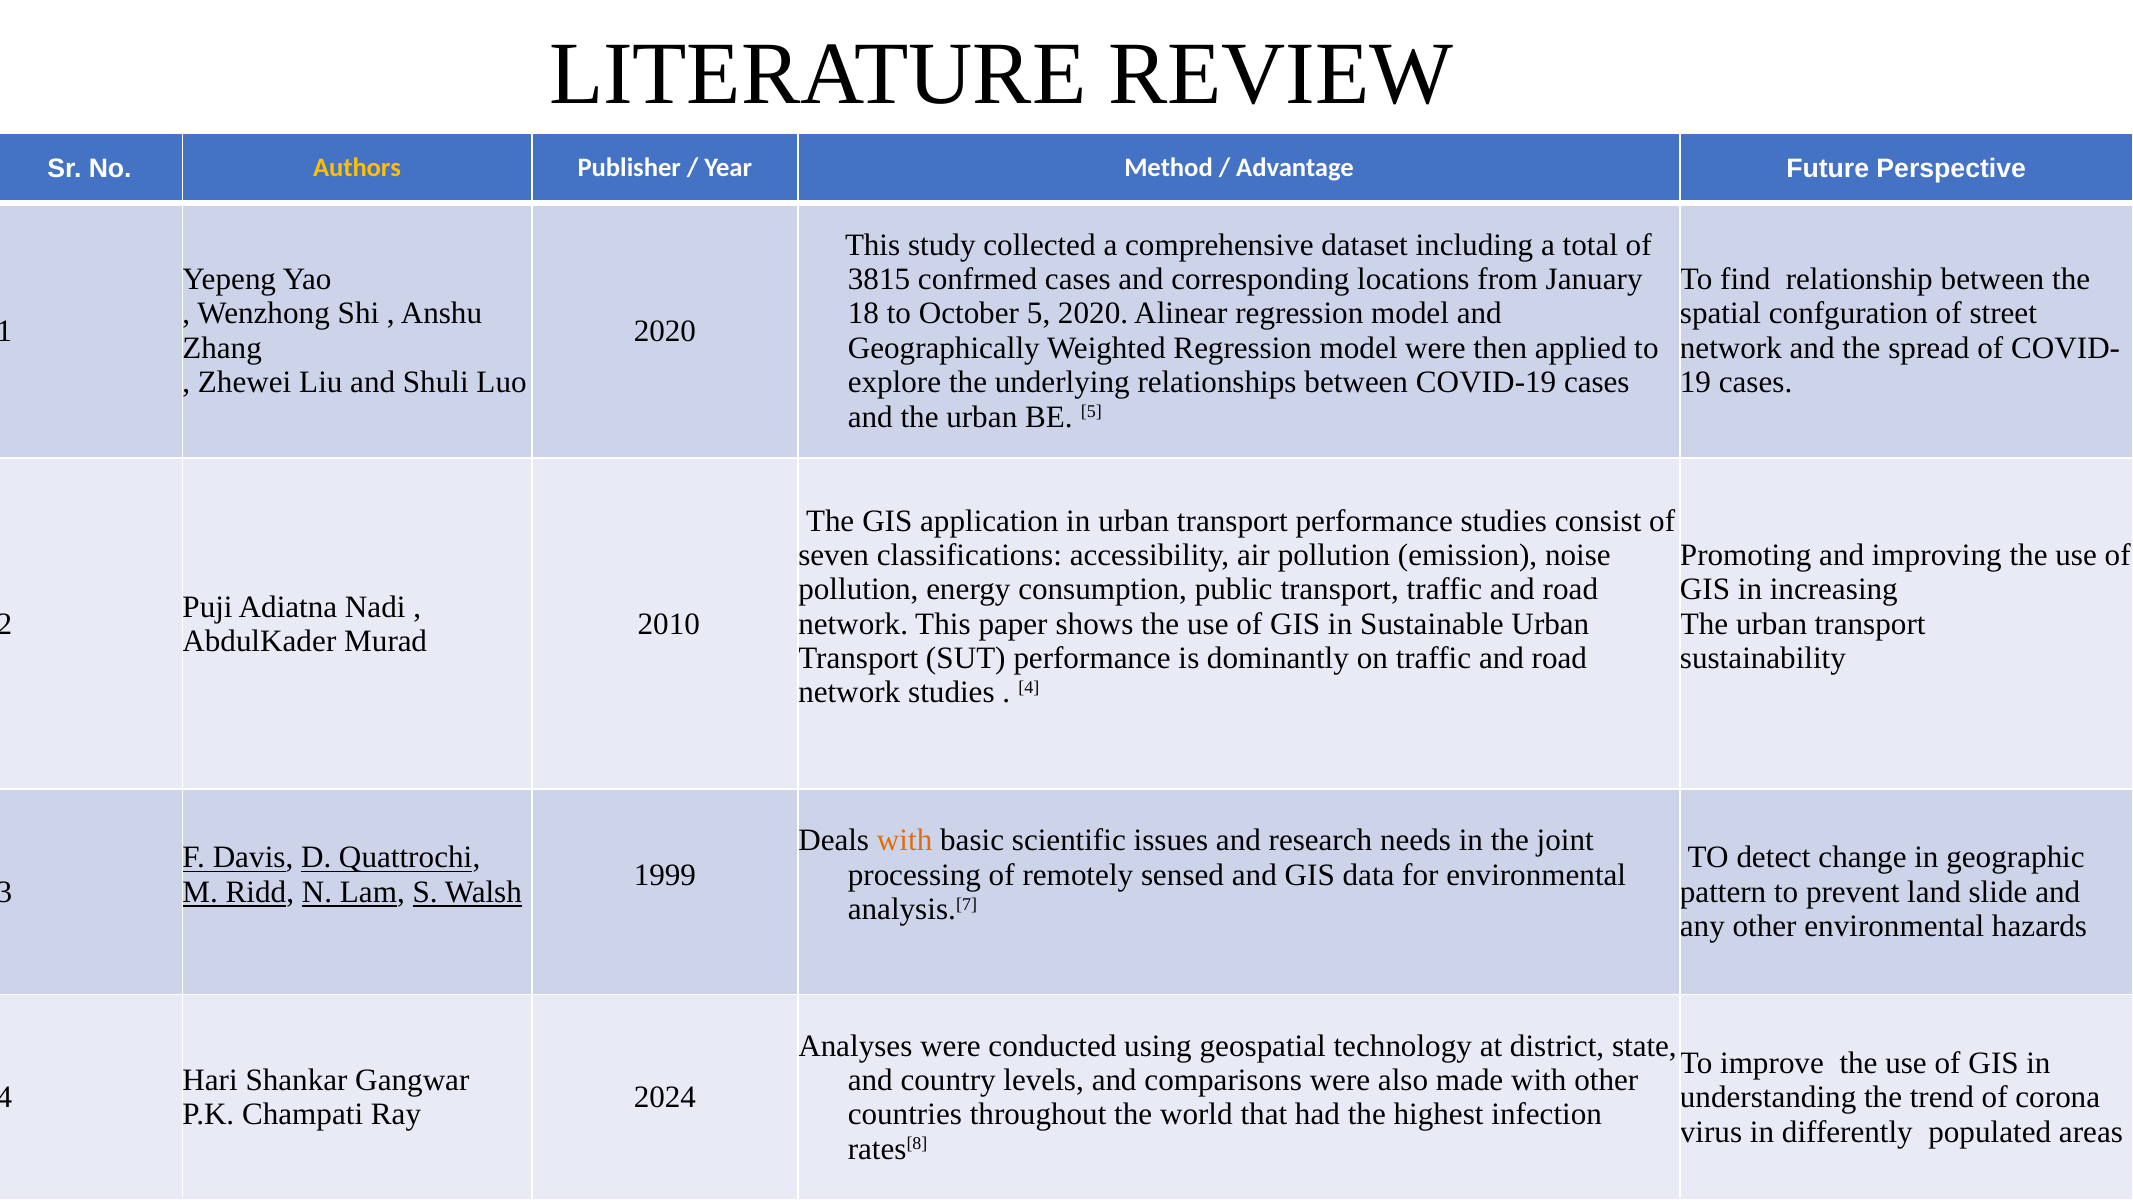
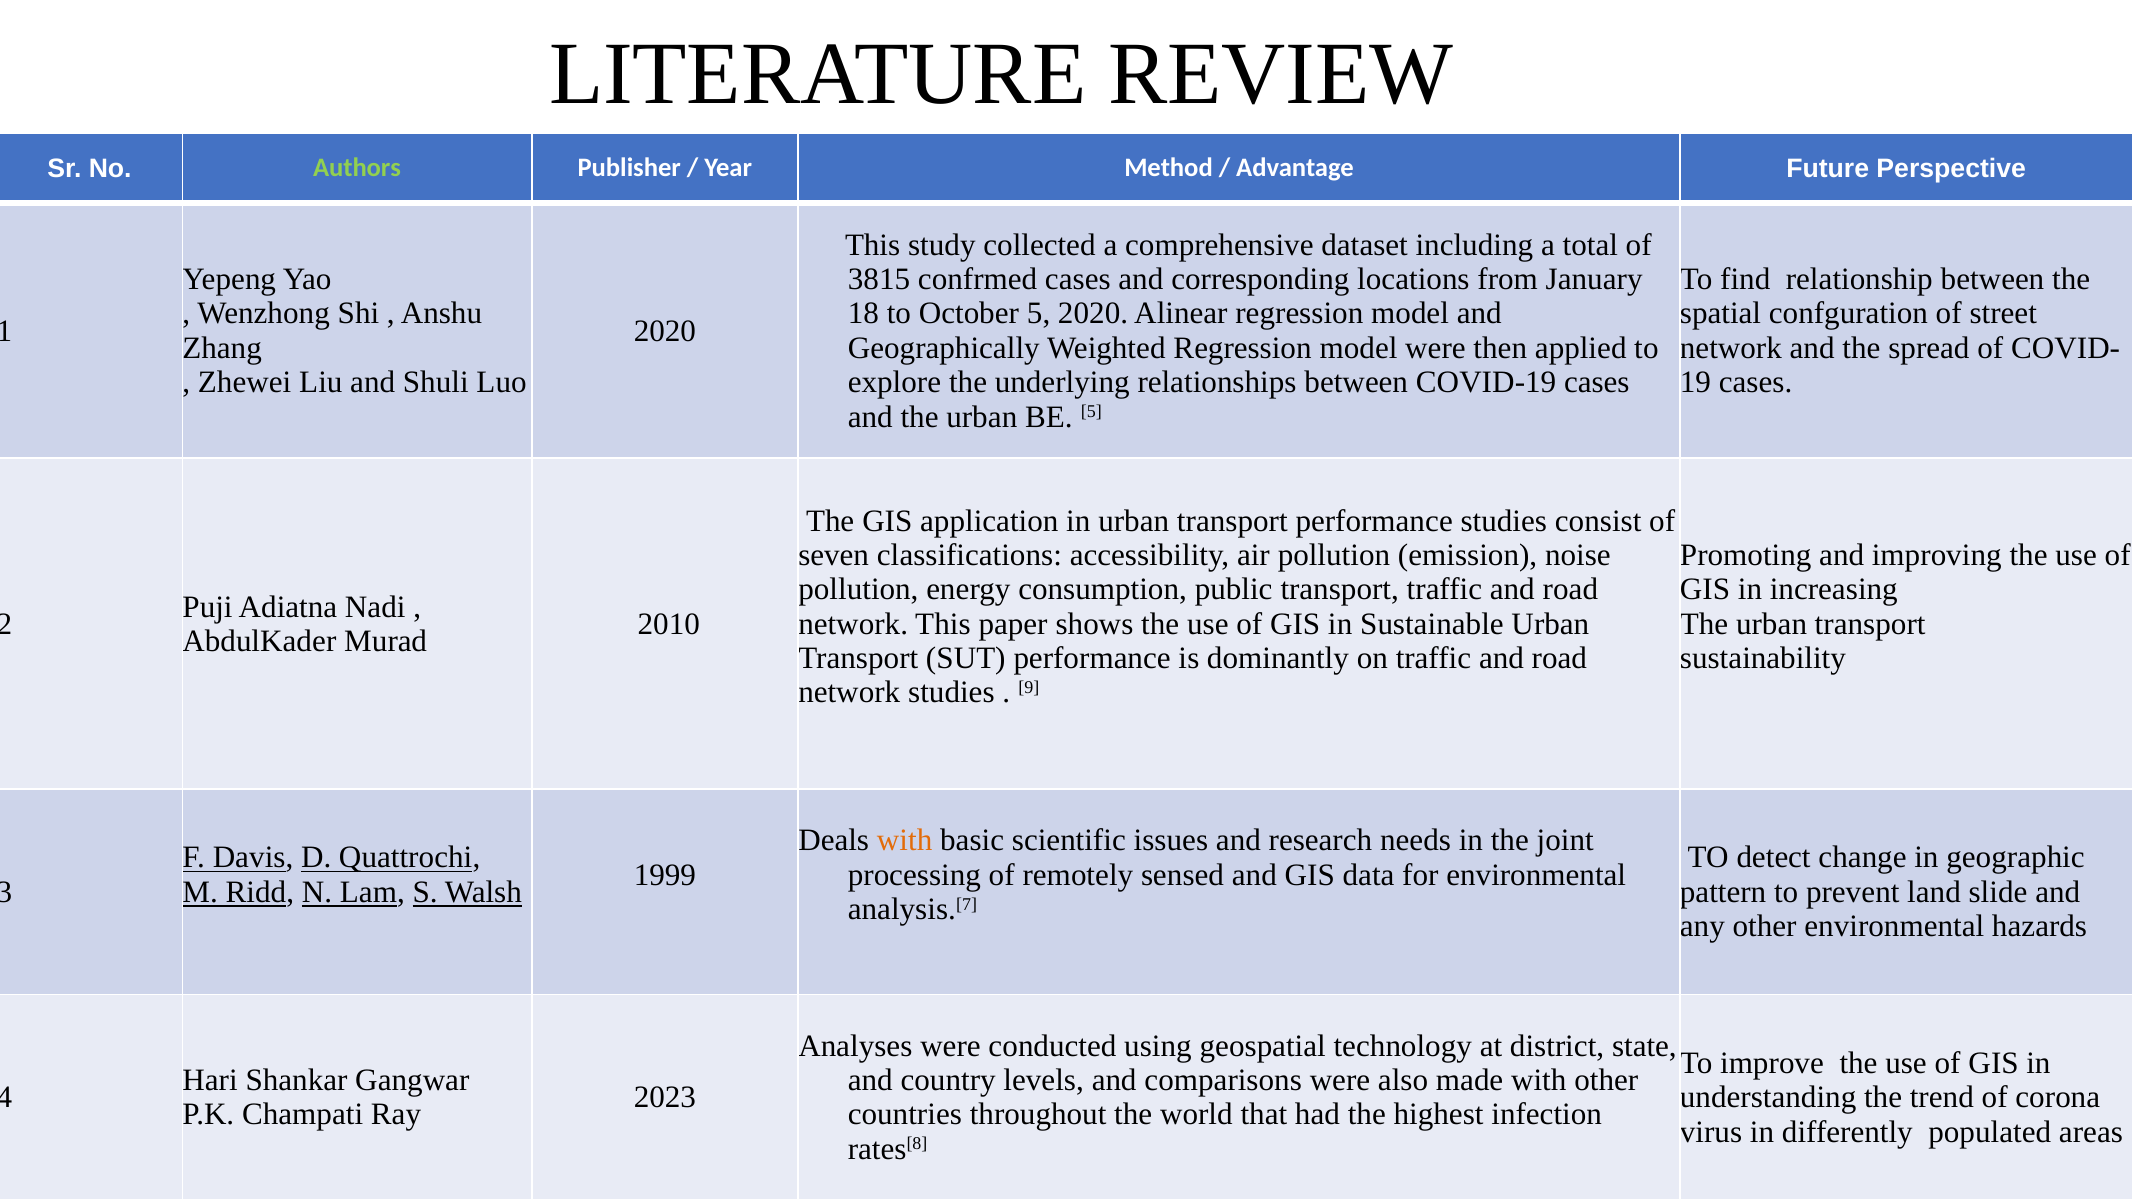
Authors colour: yellow -> light green
4 at (1029, 688): 4 -> 9
2024: 2024 -> 2023
